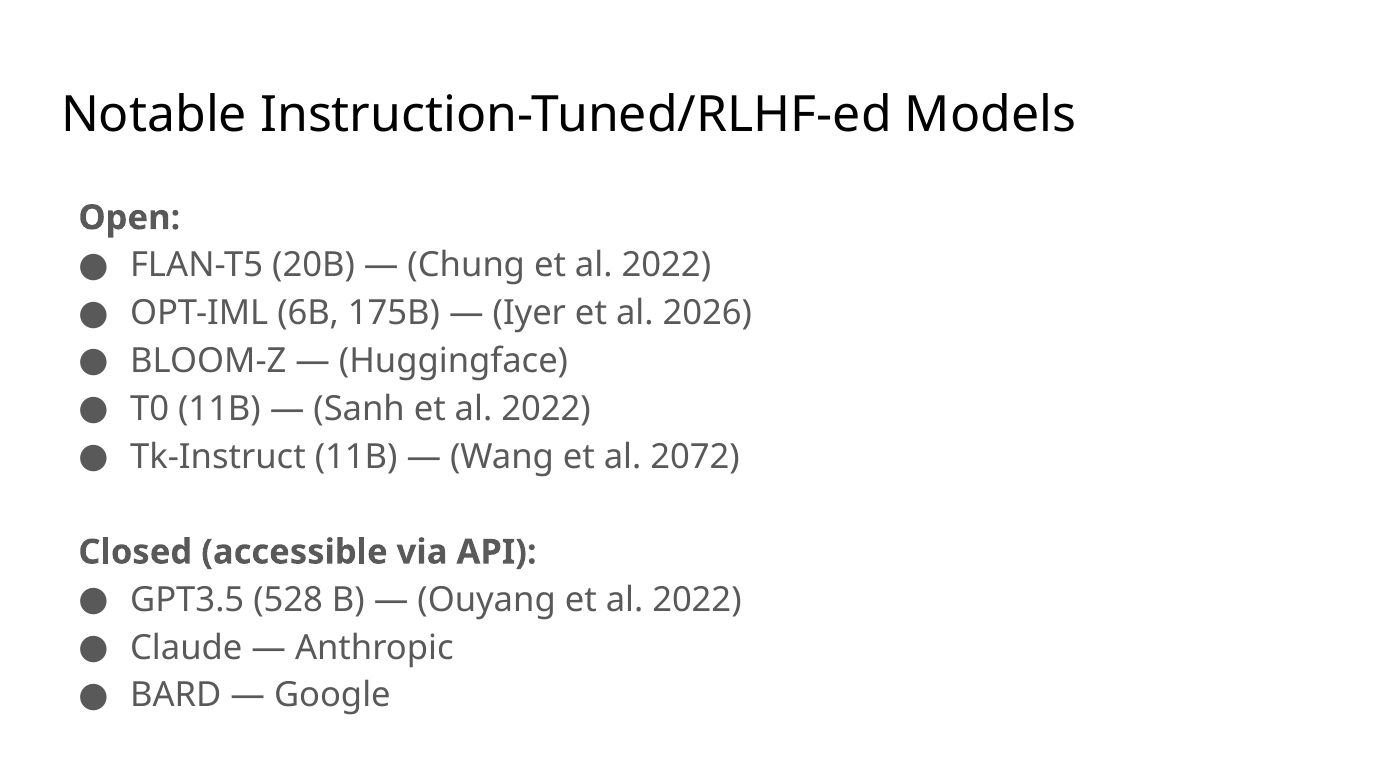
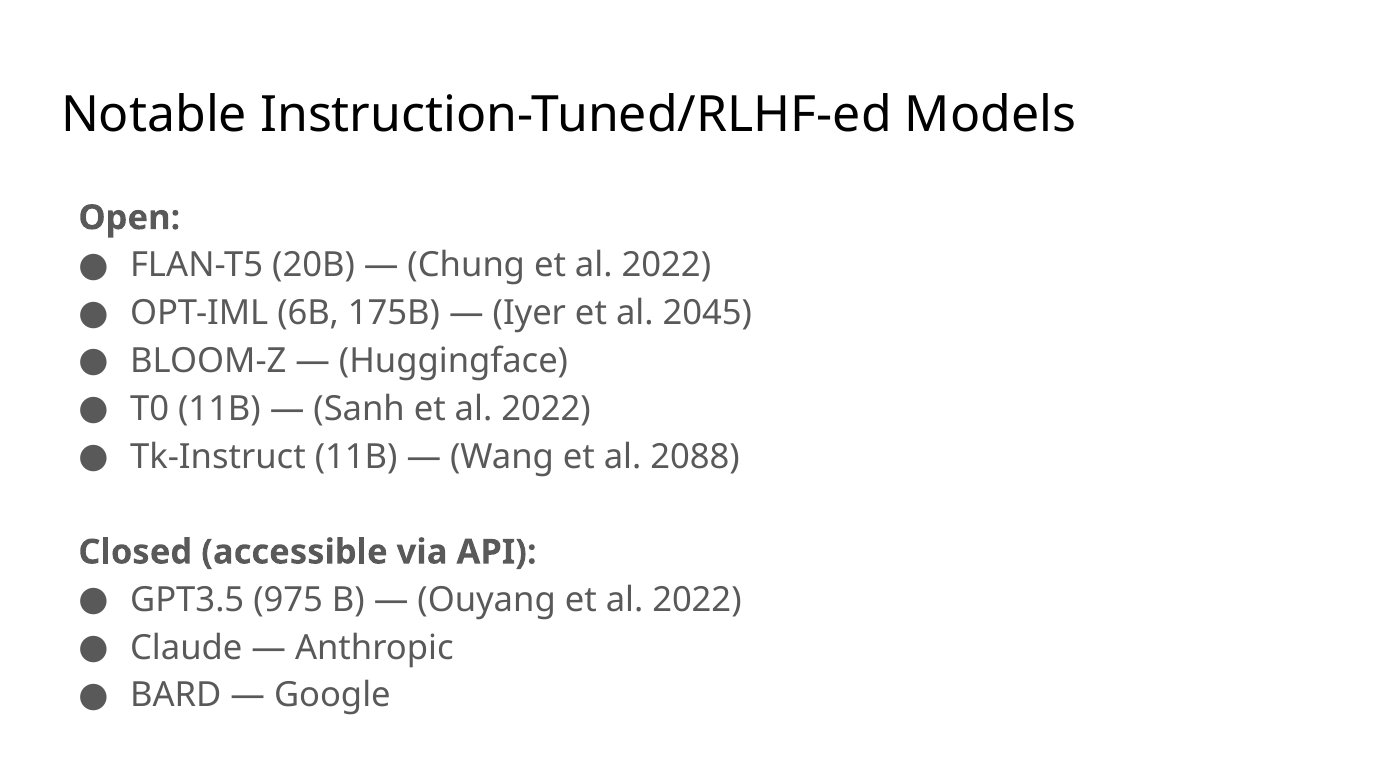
2026: 2026 -> 2045
2072: 2072 -> 2088
528: 528 -> 975
